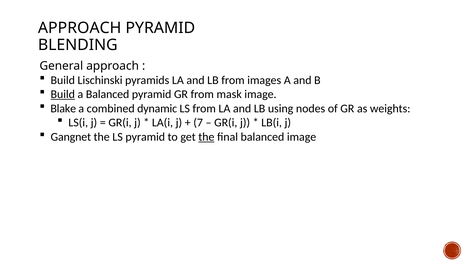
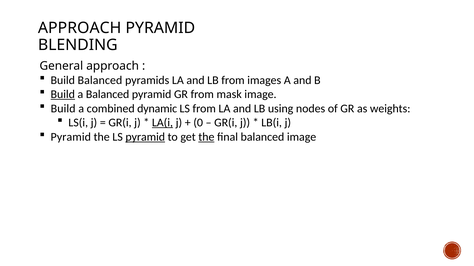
Build Lischinski: Lischinski -> Balanced
Blake at (63, 109): Blake -> Build
LA(i underline: none -> present
7: 7 -> 0
Gangnet at (71, 137): Gangnet -> Pyramid
pyramid at (145, 137) underline: none -> present
